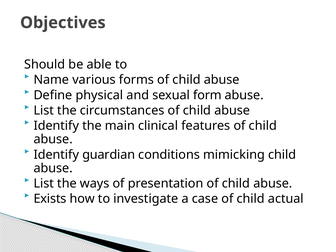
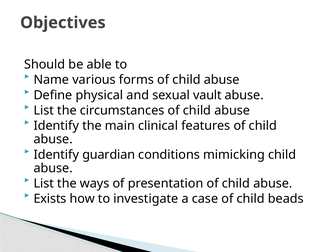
form: form -> vault
actual: actual -> beads
